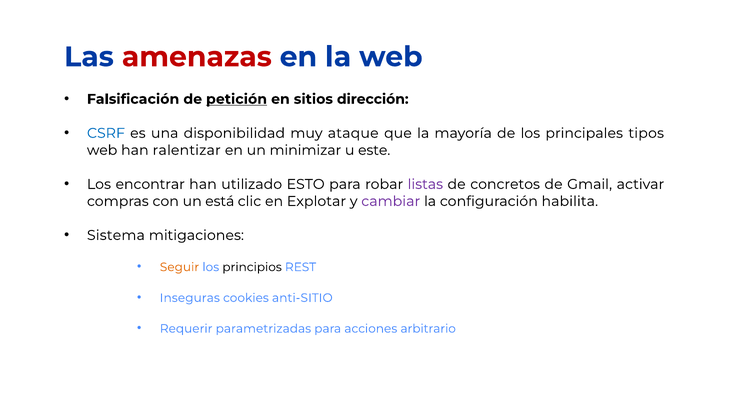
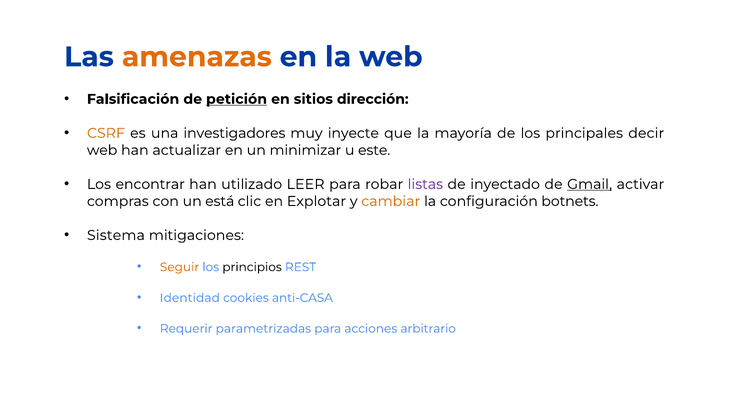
amenazas colour: red -> orange
CSRF colour: blue -> orange
disponibilidad: disponibilidad -> investigadores
ataque: ataque -> inyecte
tipos: tipos -> decir
ralentizar: ralentizar -> actualizar
ESTO: ESTO -> LEER
concretos: concretos -> inyectado
Gmail underline: none -> present
cambiar colour: purple -> orange
habilita: habilita -> botnets
Inseguras: Inseguras -> Identidad
anti-SITIO: anti-SITIO -> anti-CASA
